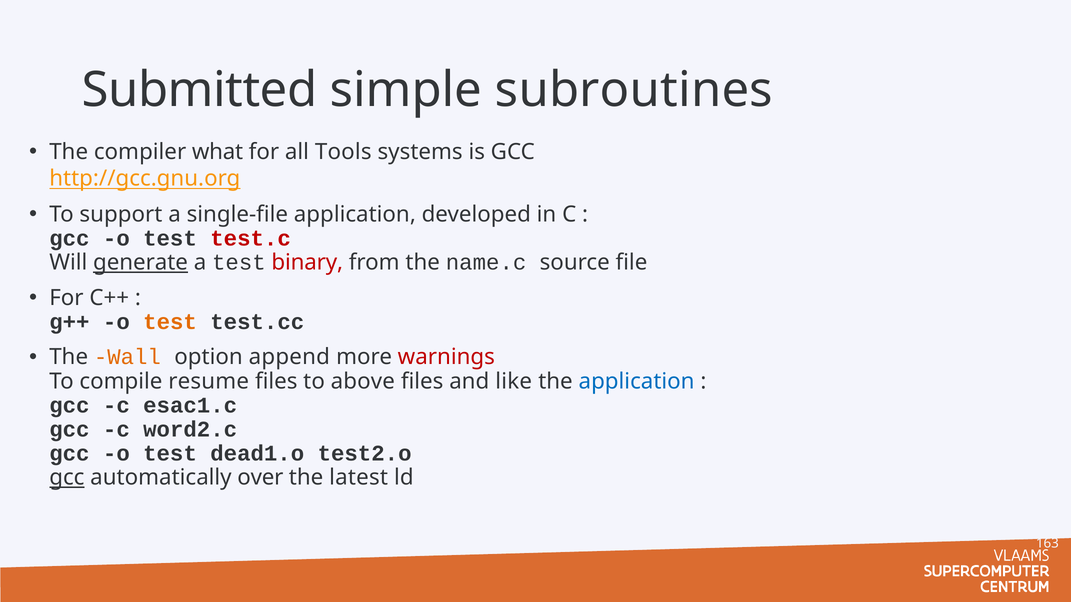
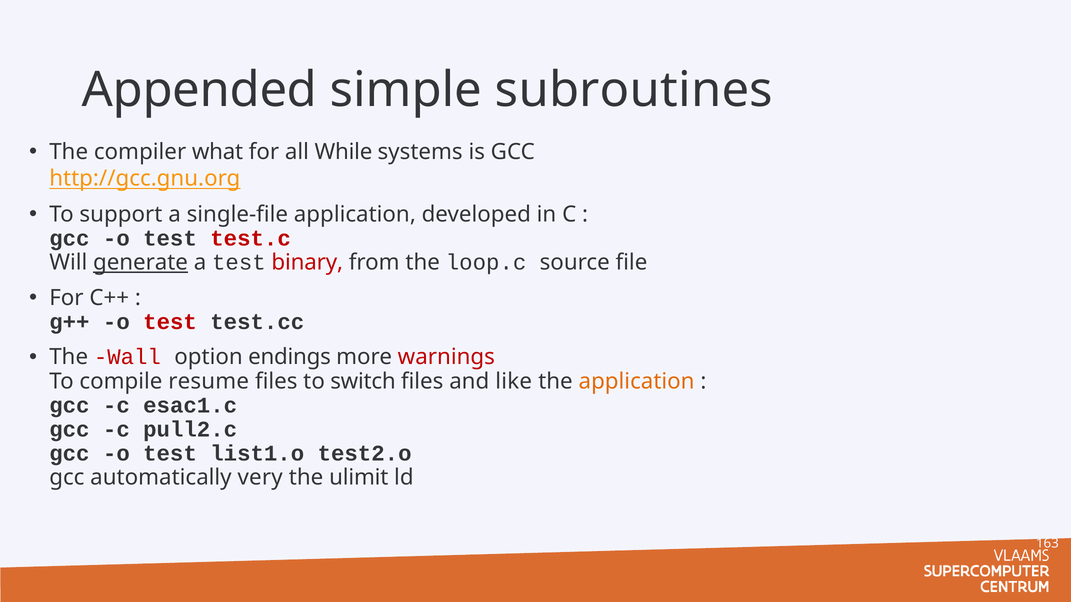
Submitted: Submitted -> Appended
Tools: Tools -> While
name.c: name.c -> loop.c
test at (170, 322) colour: orange -> red
Wall colour: orange -> red
append: append -> endings
above: above -> switch
application at (637, 381) colour: blue -> orange
word2.c: word2.c -> pull2.c
dead1.o: dead1.o -> list1.o
gcc at (67, 478) underline: present -> none
over: over -> very
latest: latest -> ulimit
